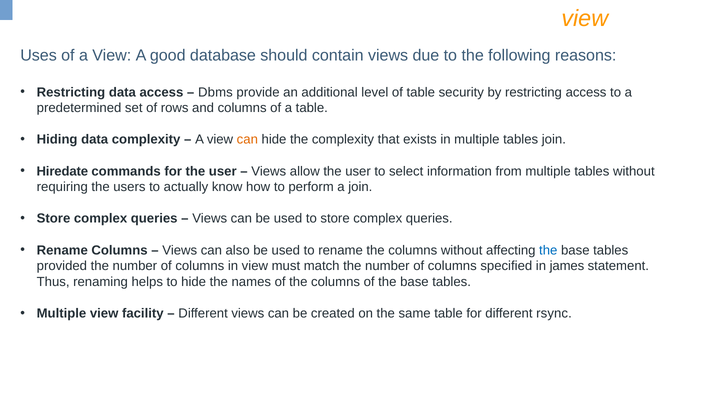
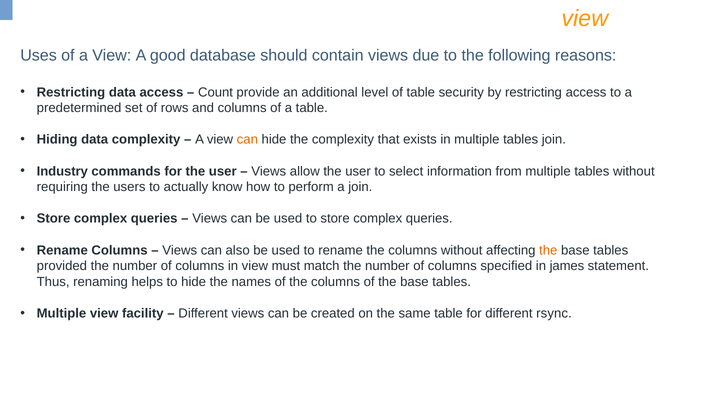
Dbms: Dbms -> Count
Hiredate: Hiredate -> Industry
the at (548, 250) colour: blue -> orange
